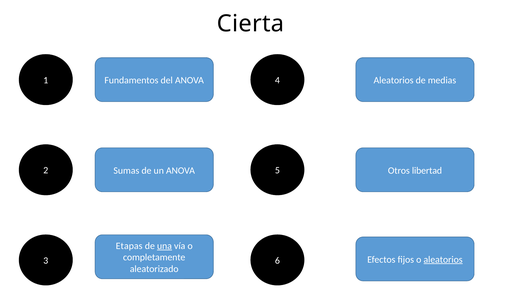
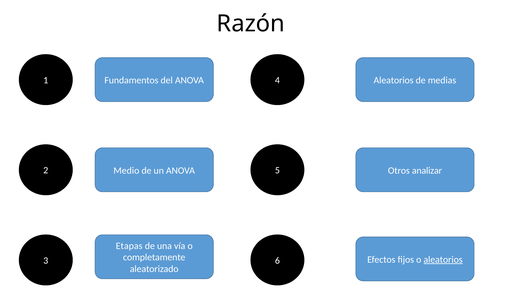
Cierta: Cierta -> Razón
Sumas: Sumas -> Medio
libertad: libertad -> analizar
una underline: present -> none
